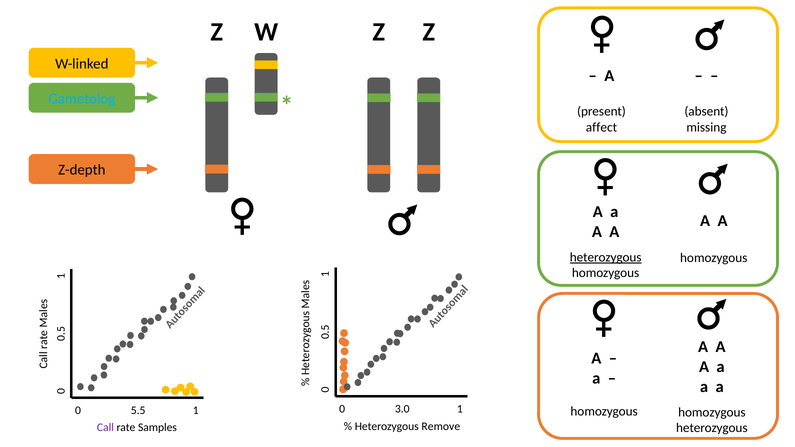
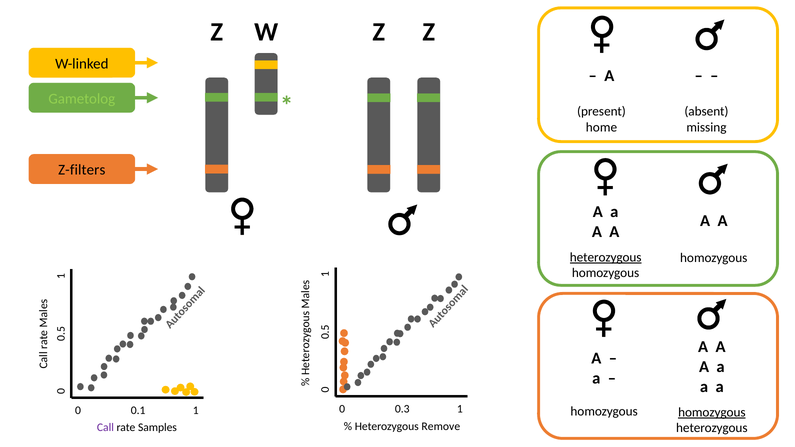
Gametolog colour: light blue -> light green
affect: affect -> home
Z-depth: Z-depth -> Z-filters
3.0: 3.0 -> 0.3
5.5: 5.5 -> 0.1
homozygous at (712, 412) underline: none -> present
